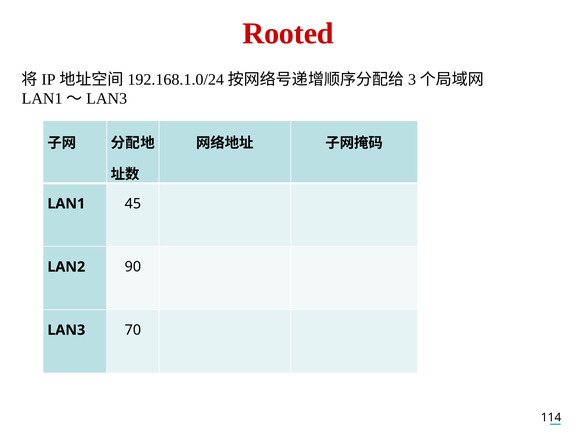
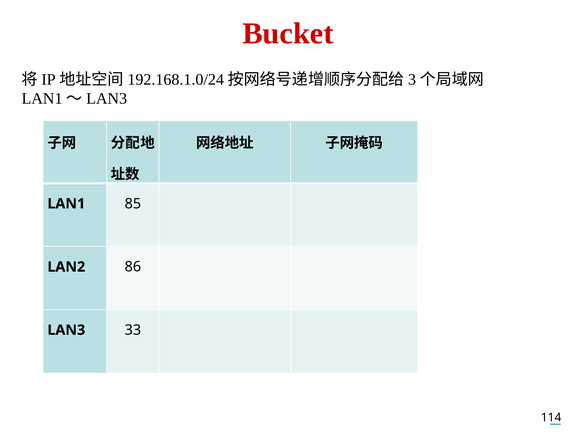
Rooted: Rooted -> Bucket
45: 45 -> 85
90: 90 -> 86
70: 70 -> 33
